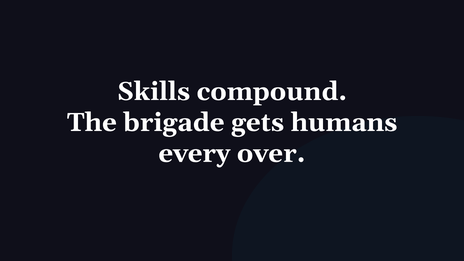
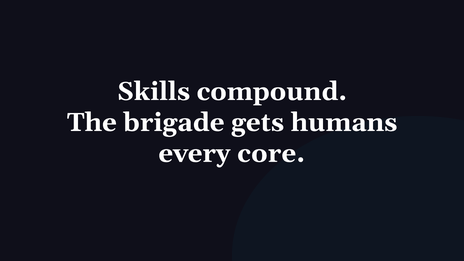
over: over -> core
